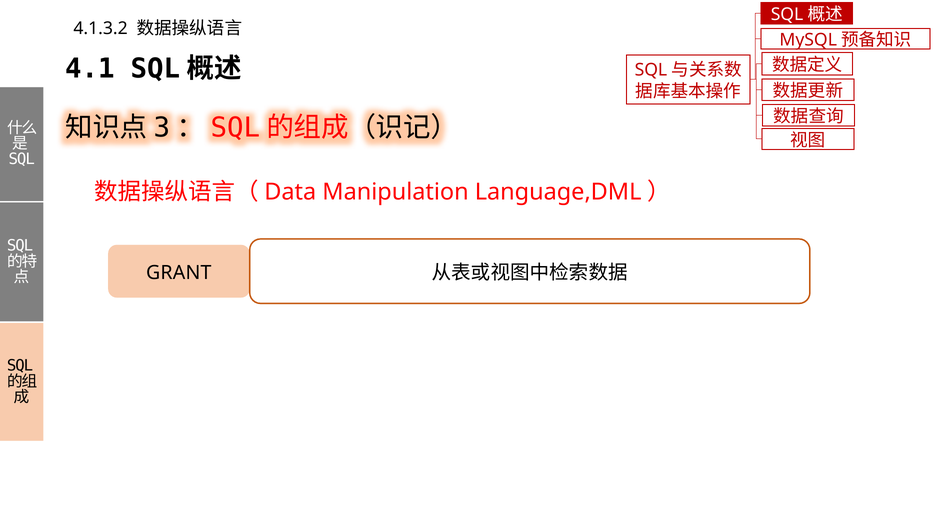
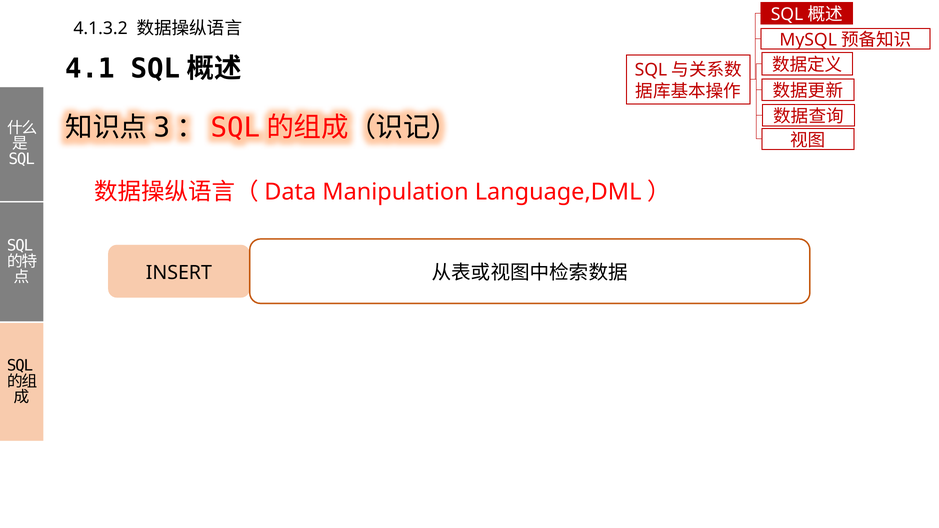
GRANT: GRANT -> INSERT
